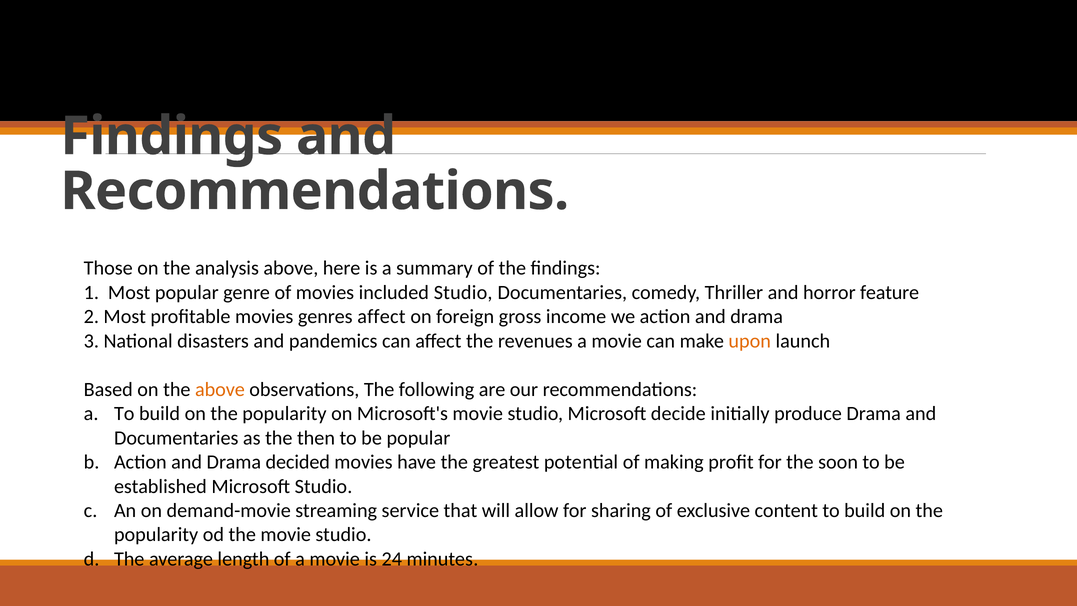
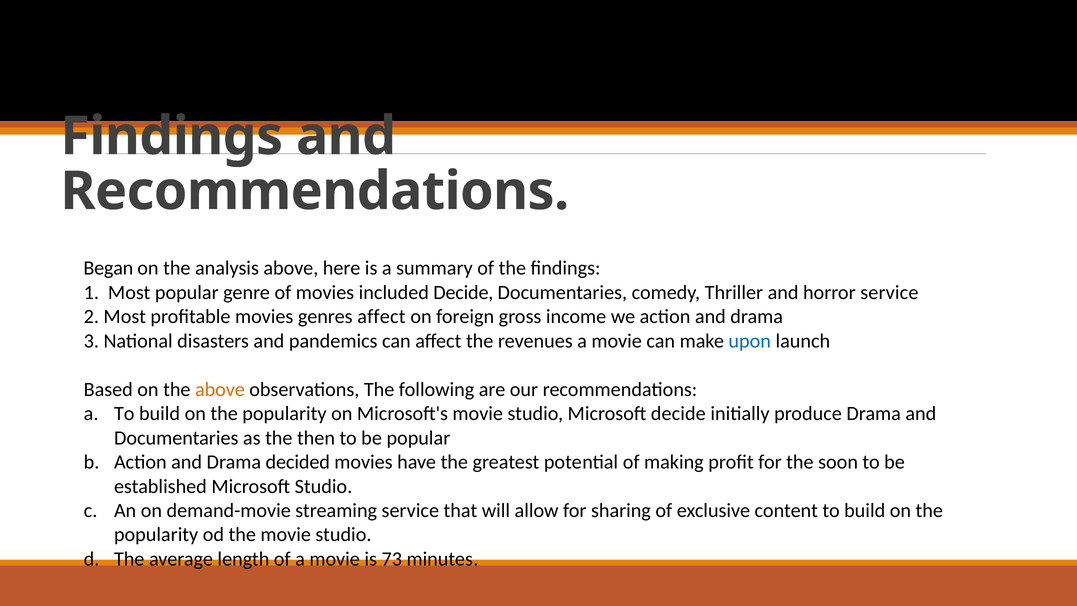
Those: Those -> Began
included Studio: Studio -> Decide
horror feature: feature -> service
upon colour: orange -> blue
24: 24 -> 73
